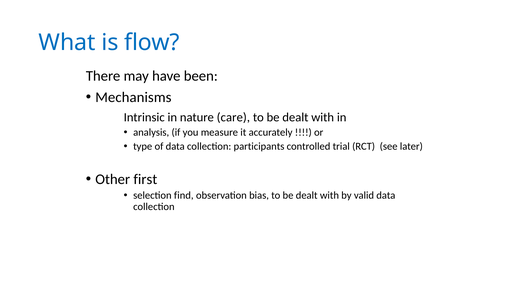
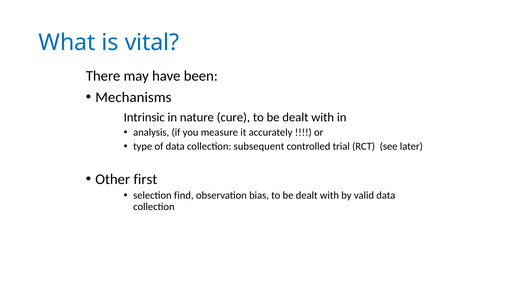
flow: flow -> vital
care: care -> cure
participants: participants -> subsequent
